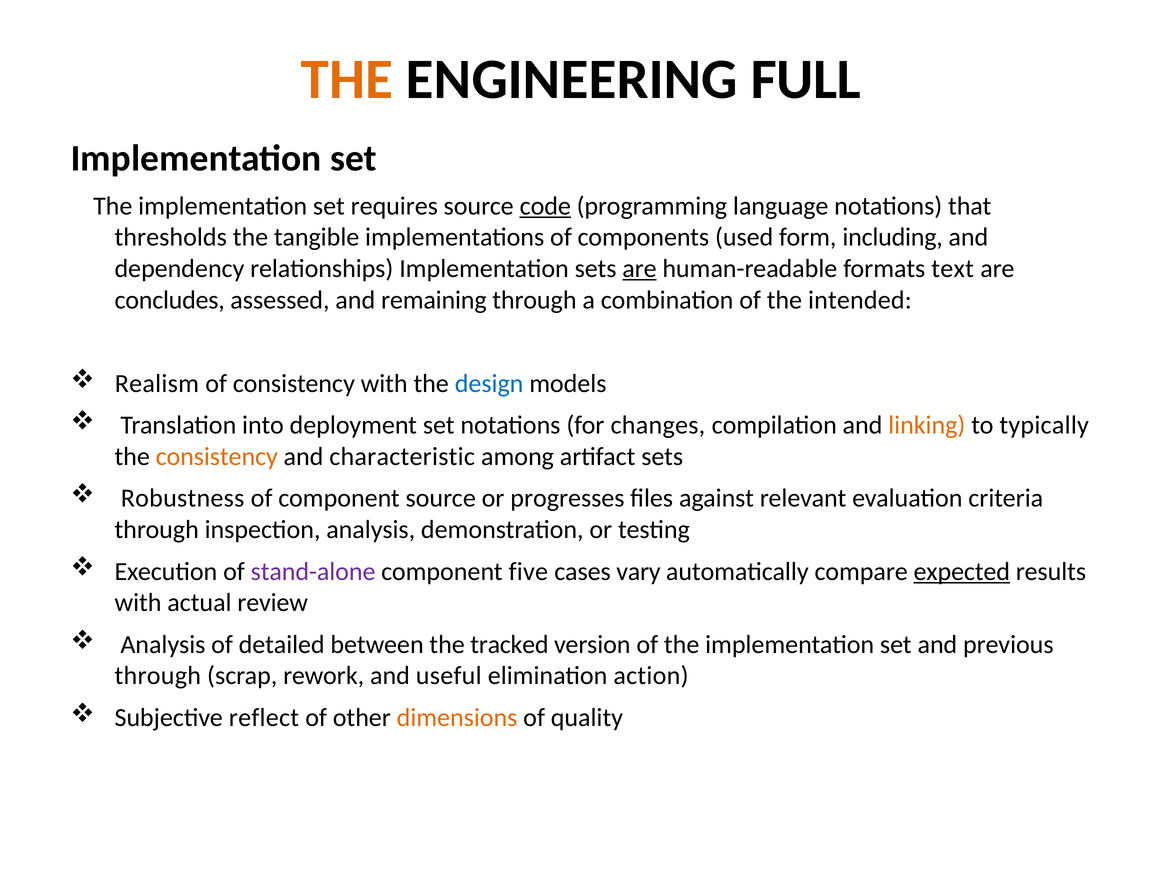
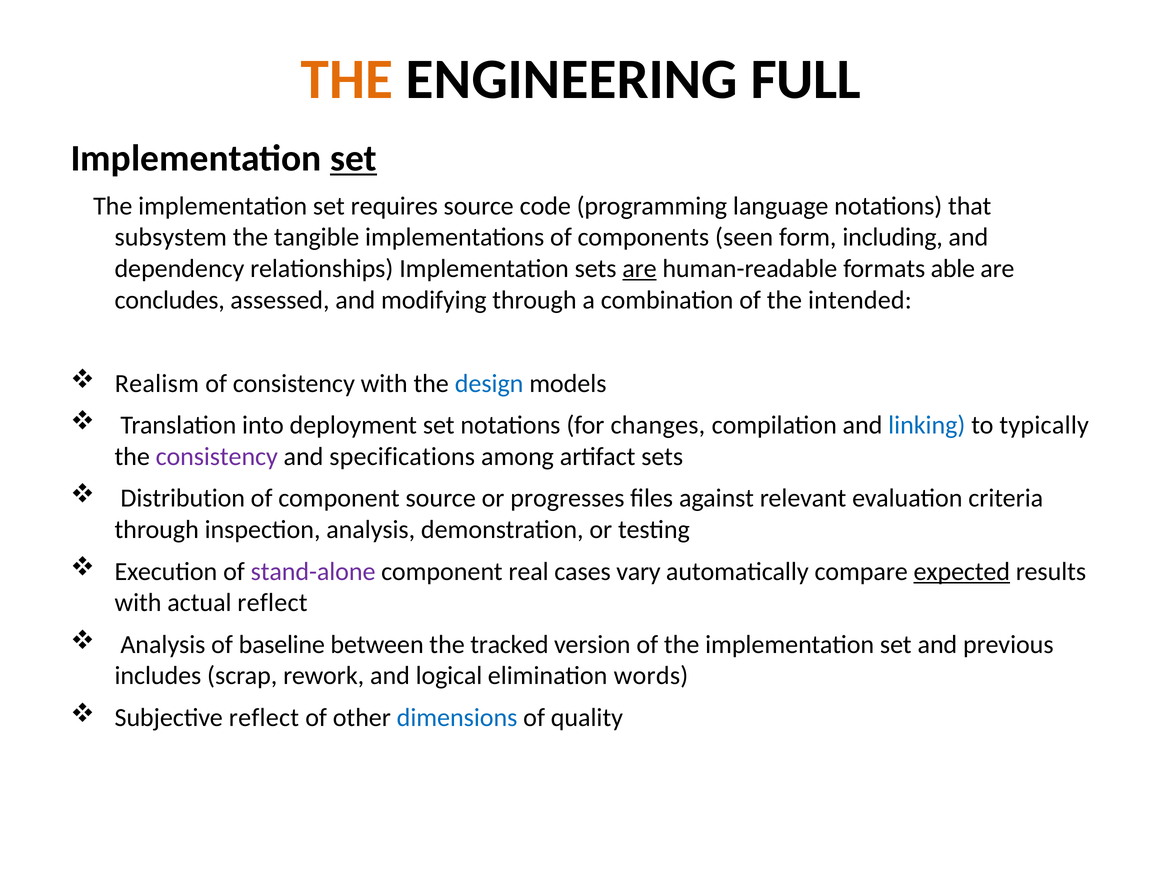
set at (353, 158) underline: none -> present
code underline: present -> none
thresholds: thresholds -> subsystem
used: used -> seen
text: text -> able
remaining: remaining -> modifying
linking colour: orange -> blue
consistency at (217, 457) colour: orange -> purple
characteristic: characteristic -> specifications
Robustness: Robustness -> Distribution
five: five -> real
actual review: review -> reflect
detailed: detailed -> baseline
through at (158, 676): through -> includes
useful: useful -> logical
action: action -> words
dimensions colour: orange -> blue
